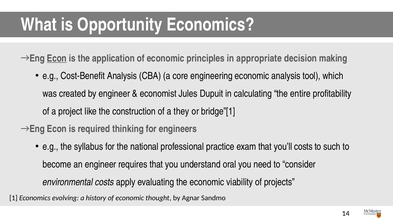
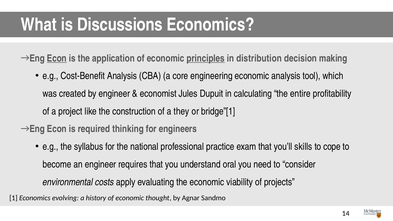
Opportunity: Opportunity -> Discussions
principles underline: none -> present
appropriate: appropriate -> distribution
you’ll costs: costs -> skills
such: such -> cope
